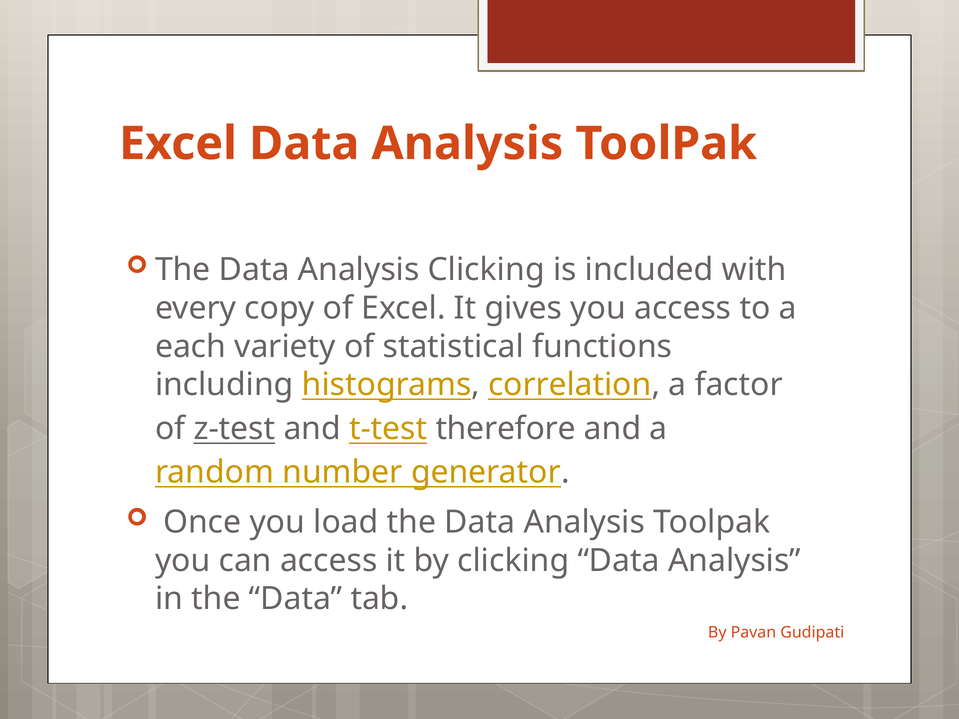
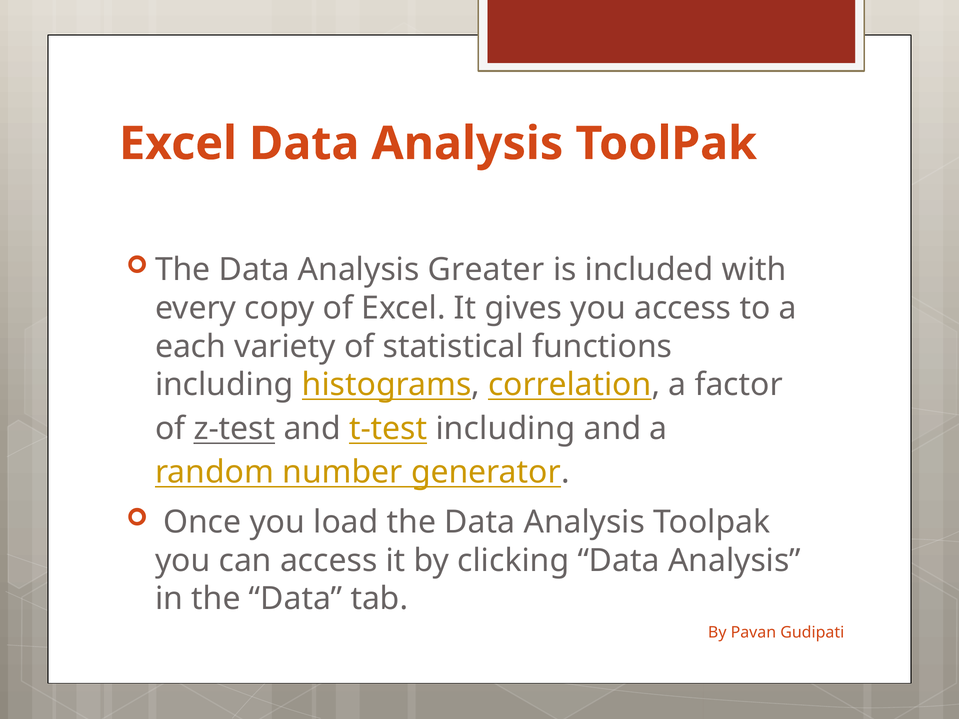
Analysis Clicking: Clicking -> Greater
t-test therefore: therefore -> including
